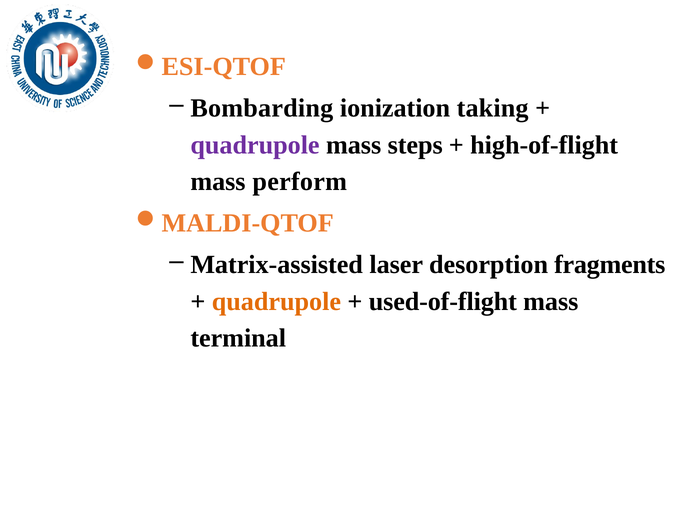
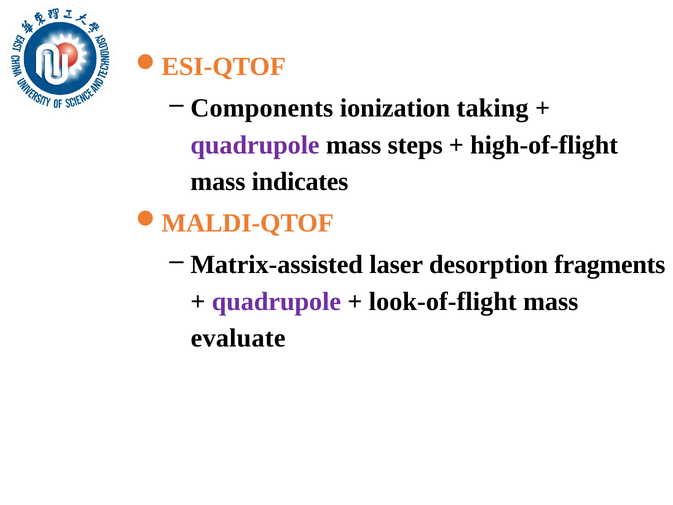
Bombarding: Bombarding -> Components
perform: perform -> indicates
quadrupole at (276, 301) colour: orange -> purple
used-of-flight: used-of-flight -> look-of-flight
terminal: terminal -> evaluate
